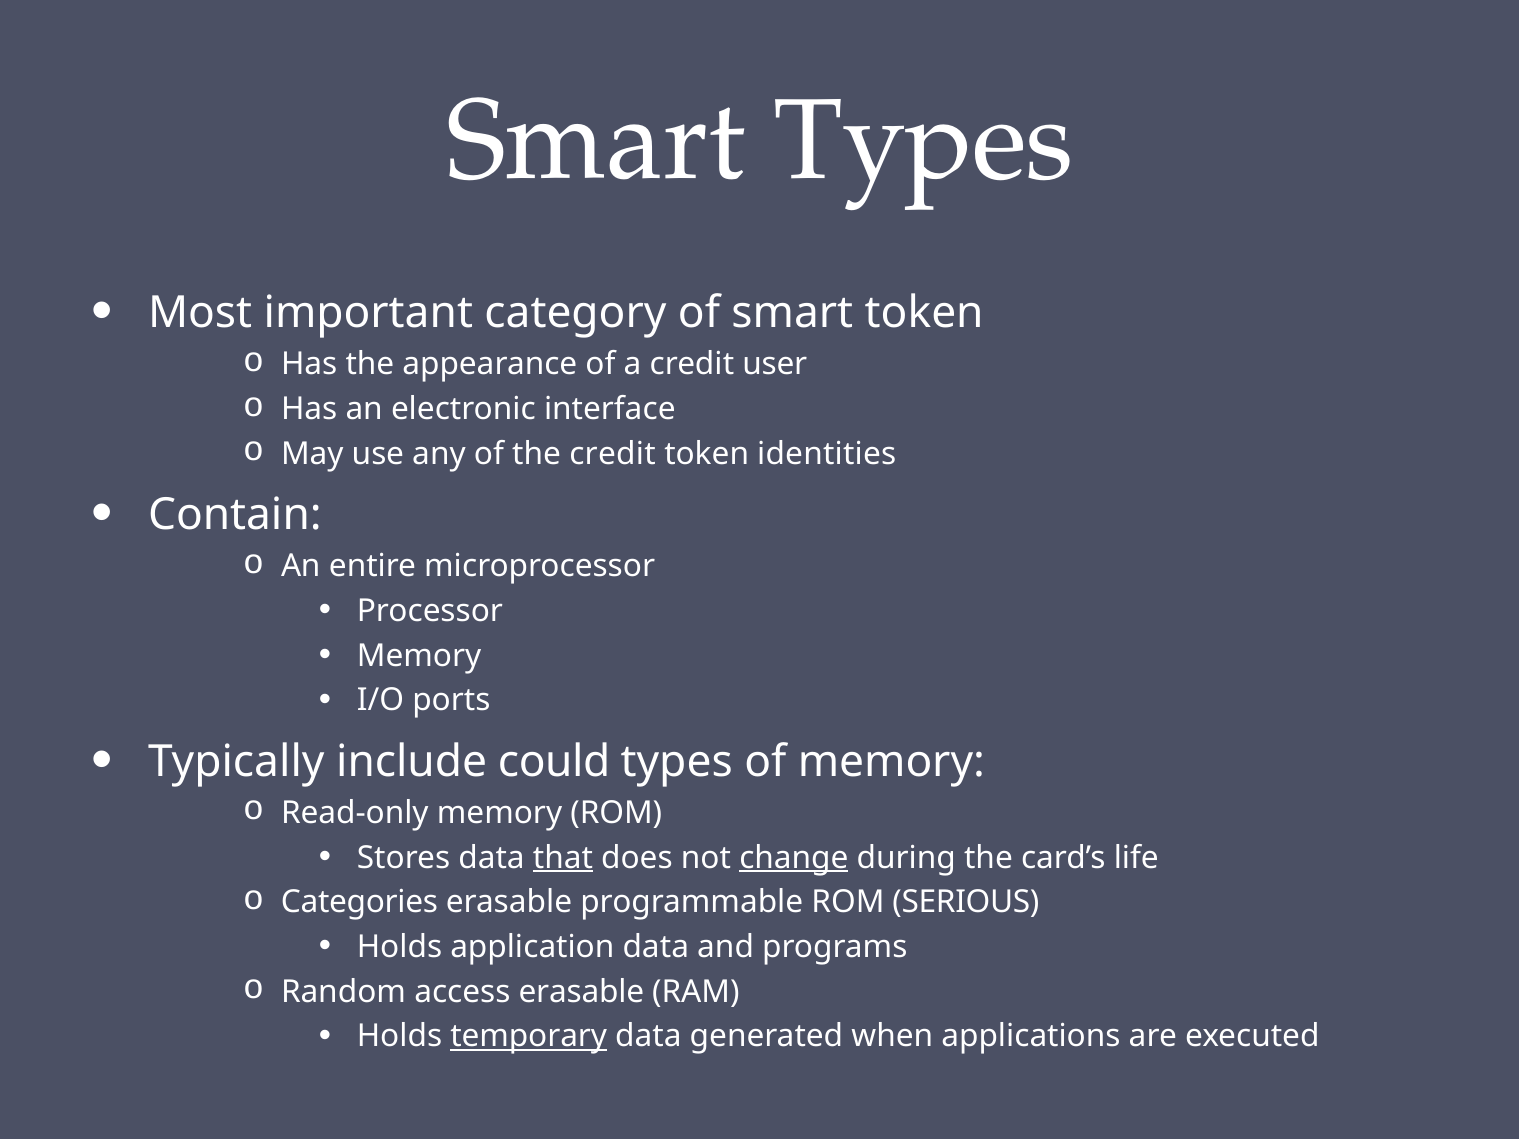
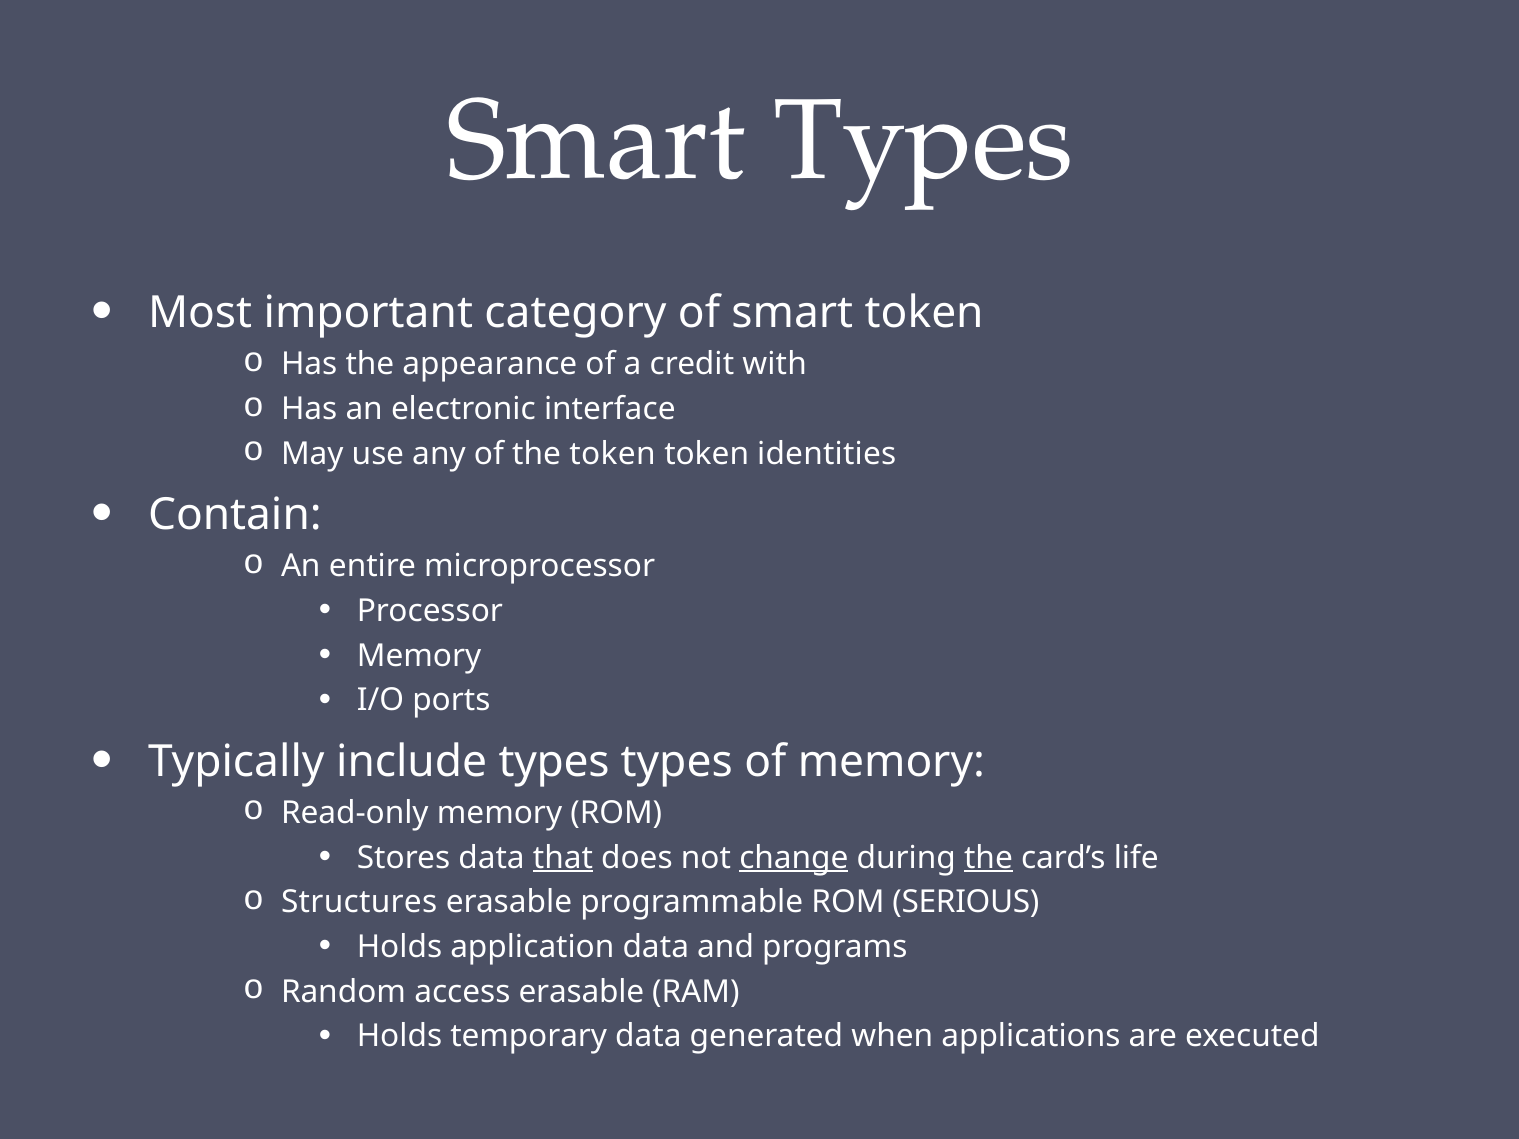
user: user -> with
the credit: credit -> token
include could: could -> types
the at (988, 858) underline: none -> present
Categories: Categories -> Structures
temporary underline: present -> none
